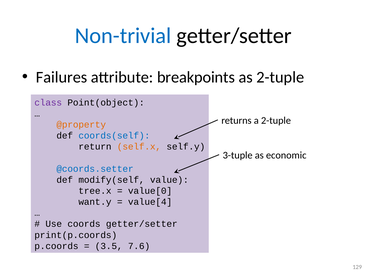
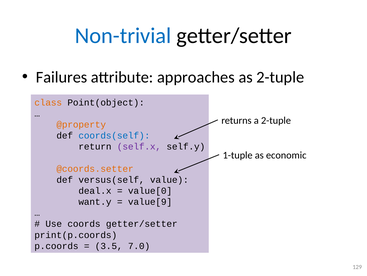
breakpoints: breakpoints -> approaches
class colour: purple -> orange
self.x colour: orange -> purple
3-tuple: 3-tuple -> 1-tuple
@coords.setter colour: blue -> orange
modify(self: modify(self -> versus(self
tree.x: tree.x -> deal.x
value[4: value[4 -> value[9
7.6: 7.6 -> 7.0
